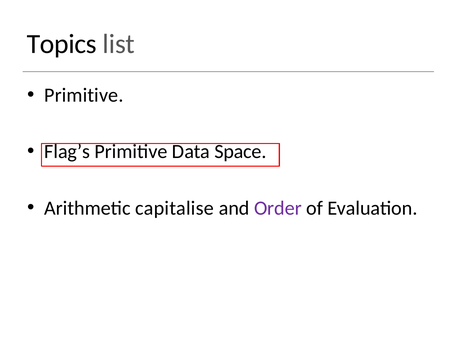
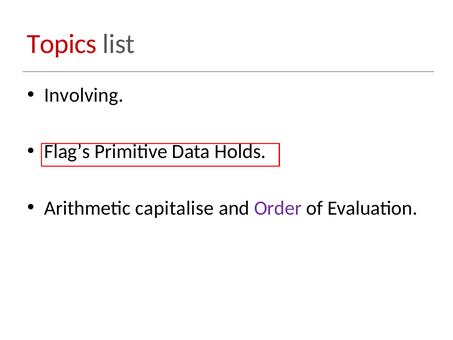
Topics colour: black -> red
Primitive at (84, 95): Primitive -> Involving
Space: Space -> Holds
